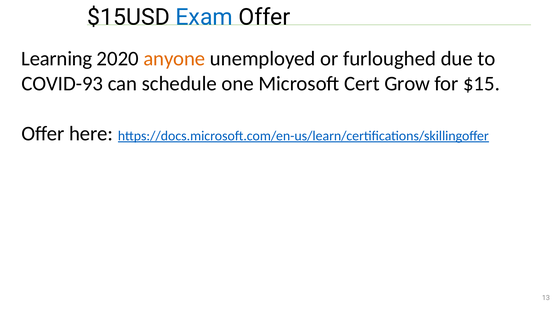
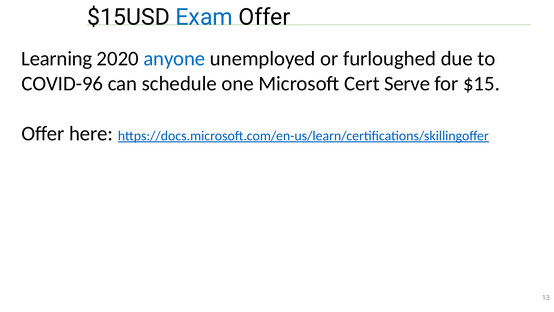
anyone colour: orange -> blue
COVID-93: COVID-93 -> COVID-96
Grow: Grow -> Serve
